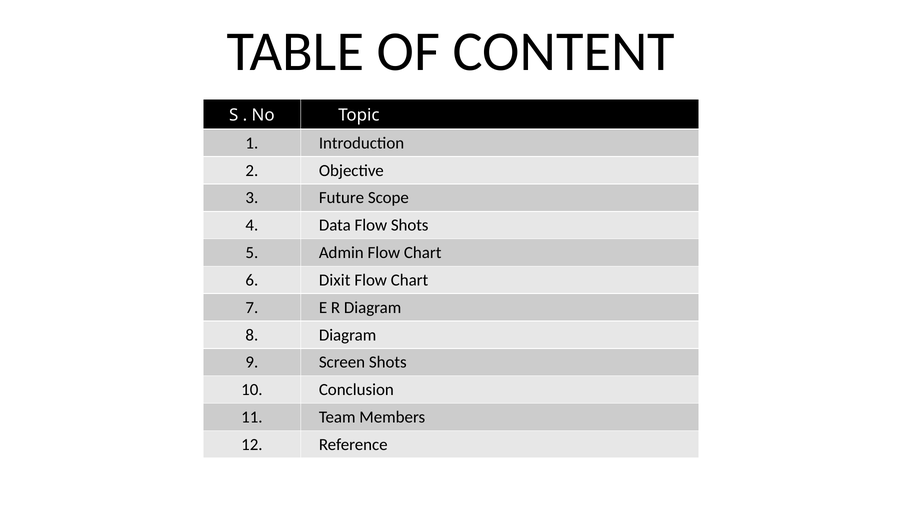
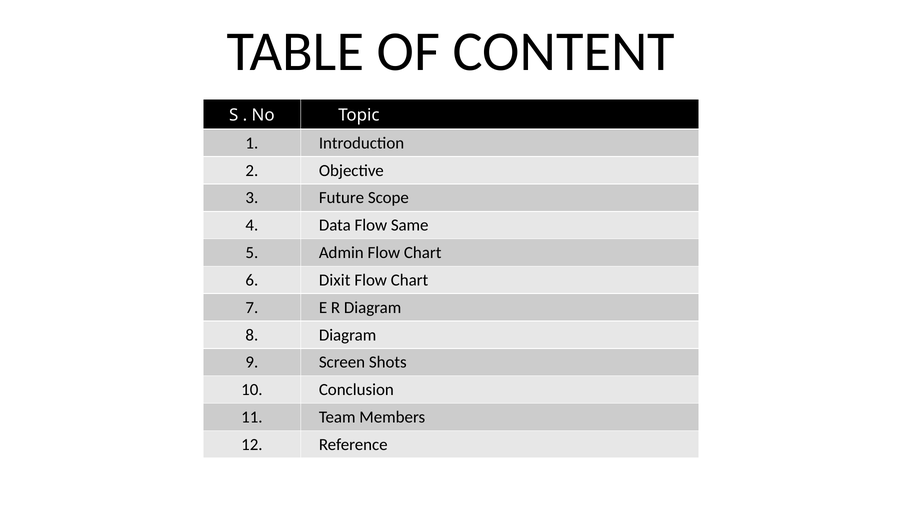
Flow Shots: Shots -> Same
